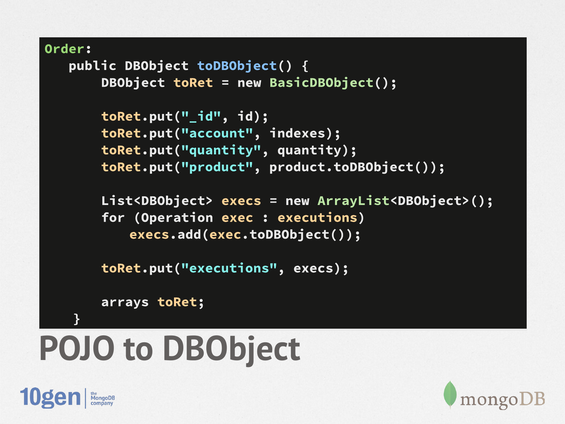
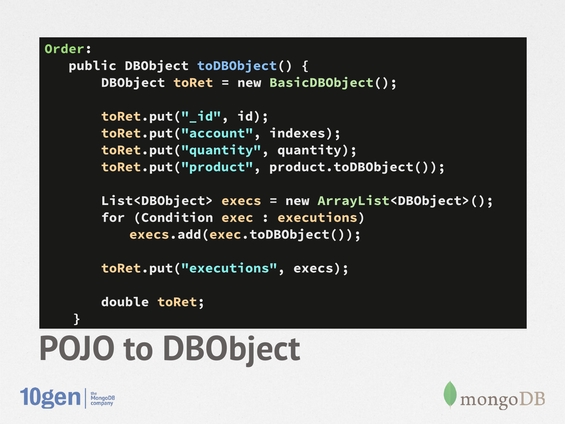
Operation: Operation -> Condition
arrays: arrays -> double
